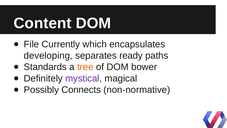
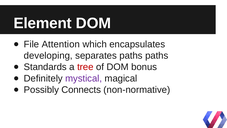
Content: Content -> Element
Currently: Currently -> Attention
separates ready: ready -> paths
tree colour: orange -> red
bower: bower -> bonus
